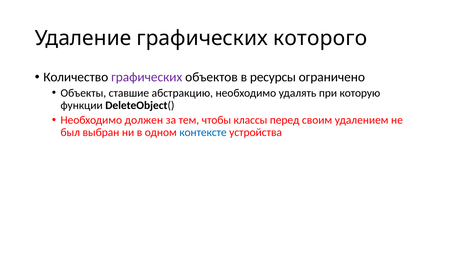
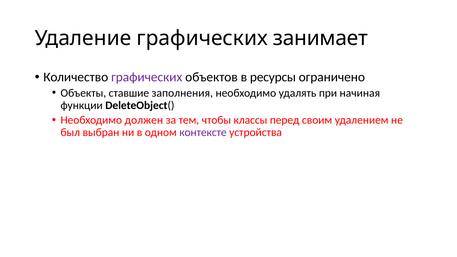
которого: которого -> занимает
абстракцию: абстракцию -> заполнения
которую: которую -> начиная
контексте colour: blue -> purple
